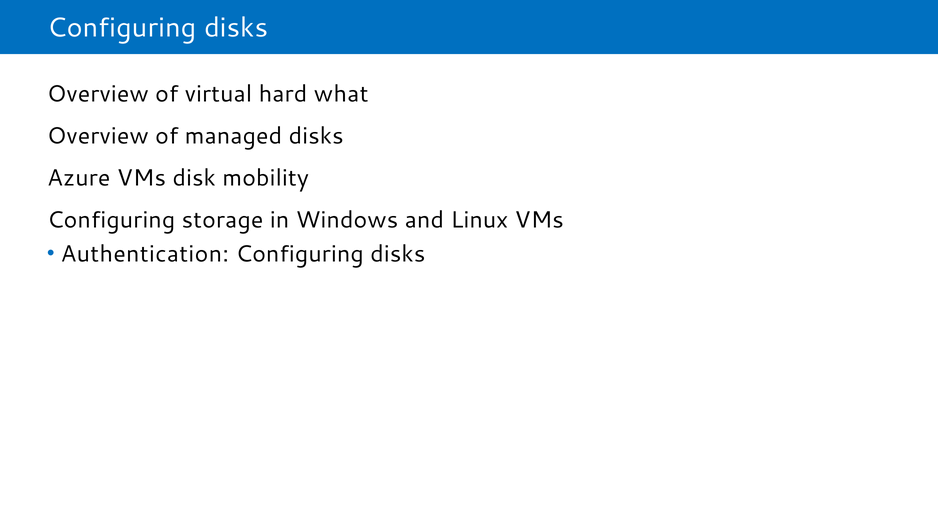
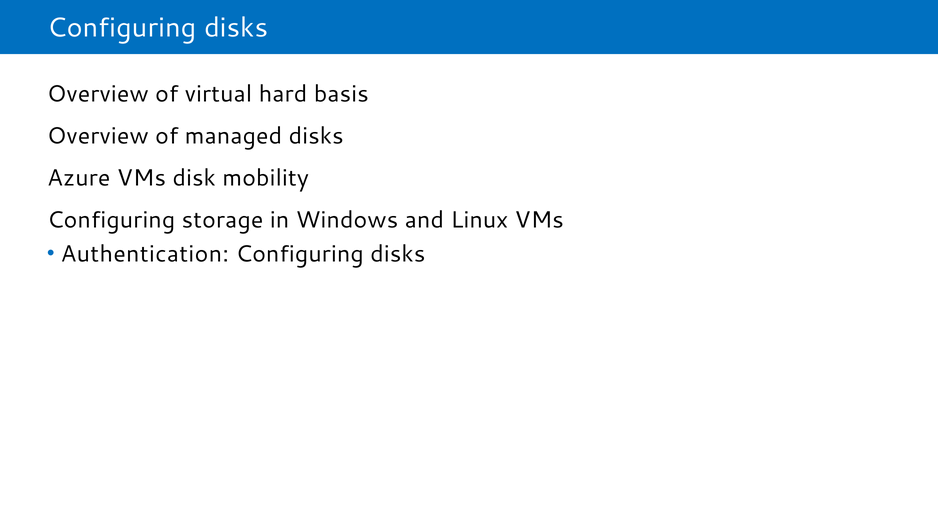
what: what -> basis
